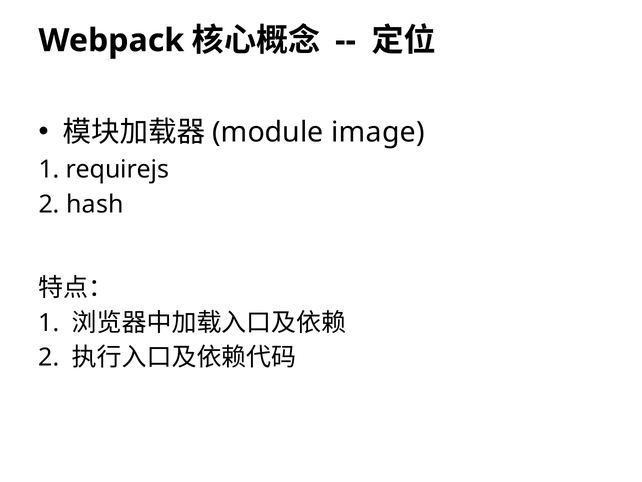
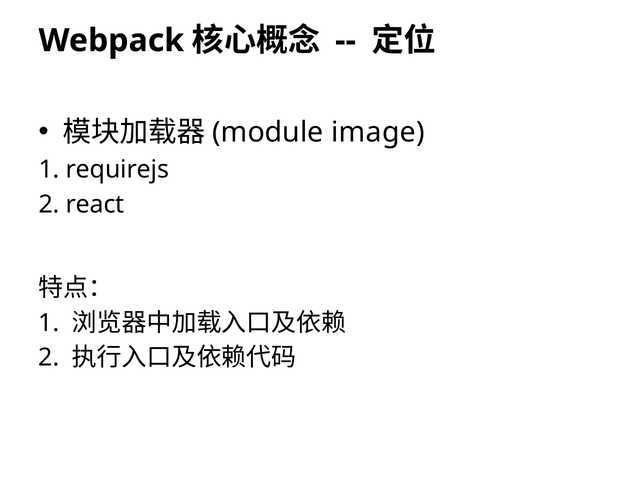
hash: hash -> react
